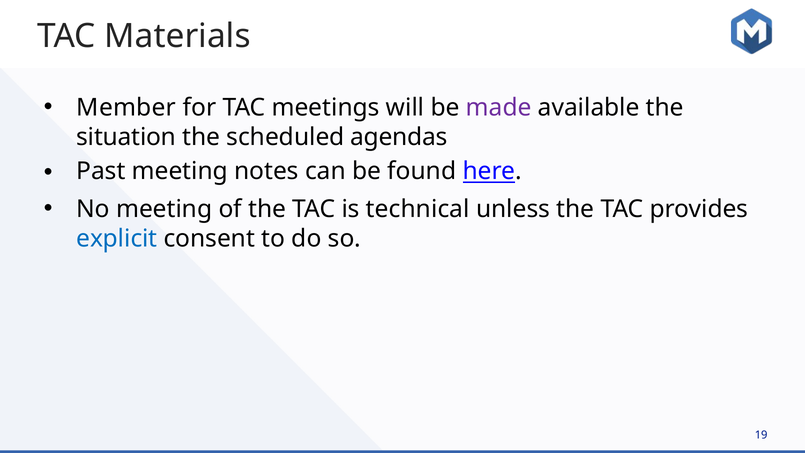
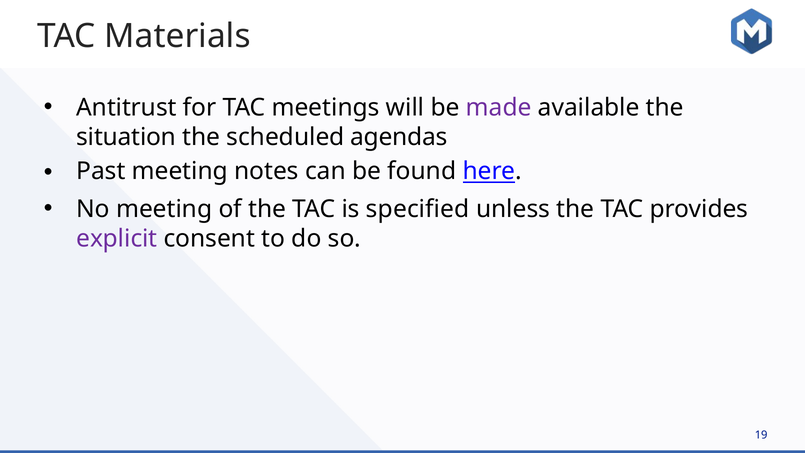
Member: Member -> Antitrust
technical: technical -> specified
explicit colour: blue -> purple
